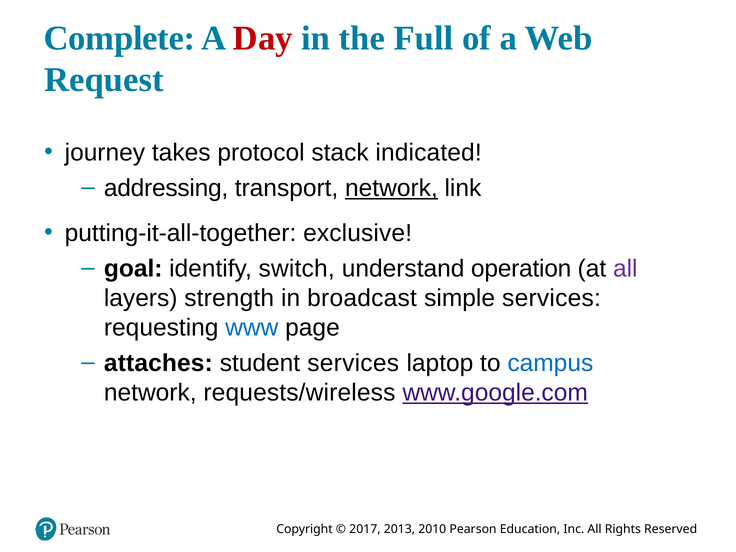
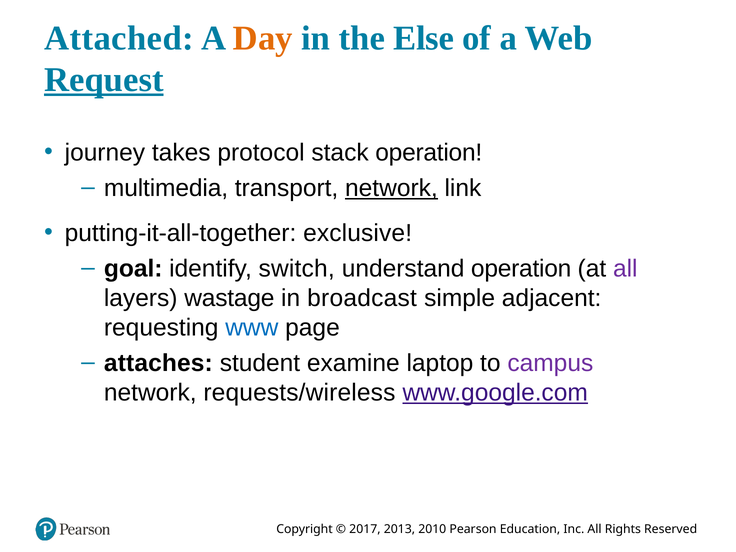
Complete: Complete -> Attached
Day colour: red -> orange
Full: Full -> Else
Request underline: none -> present
stack indicated: indicated -> operation
addressing: addressing -> multimedia
strength: strength -> wastage
simple services: services -> adjacent
student services: services -> examine
campus colour: blue -> purple
